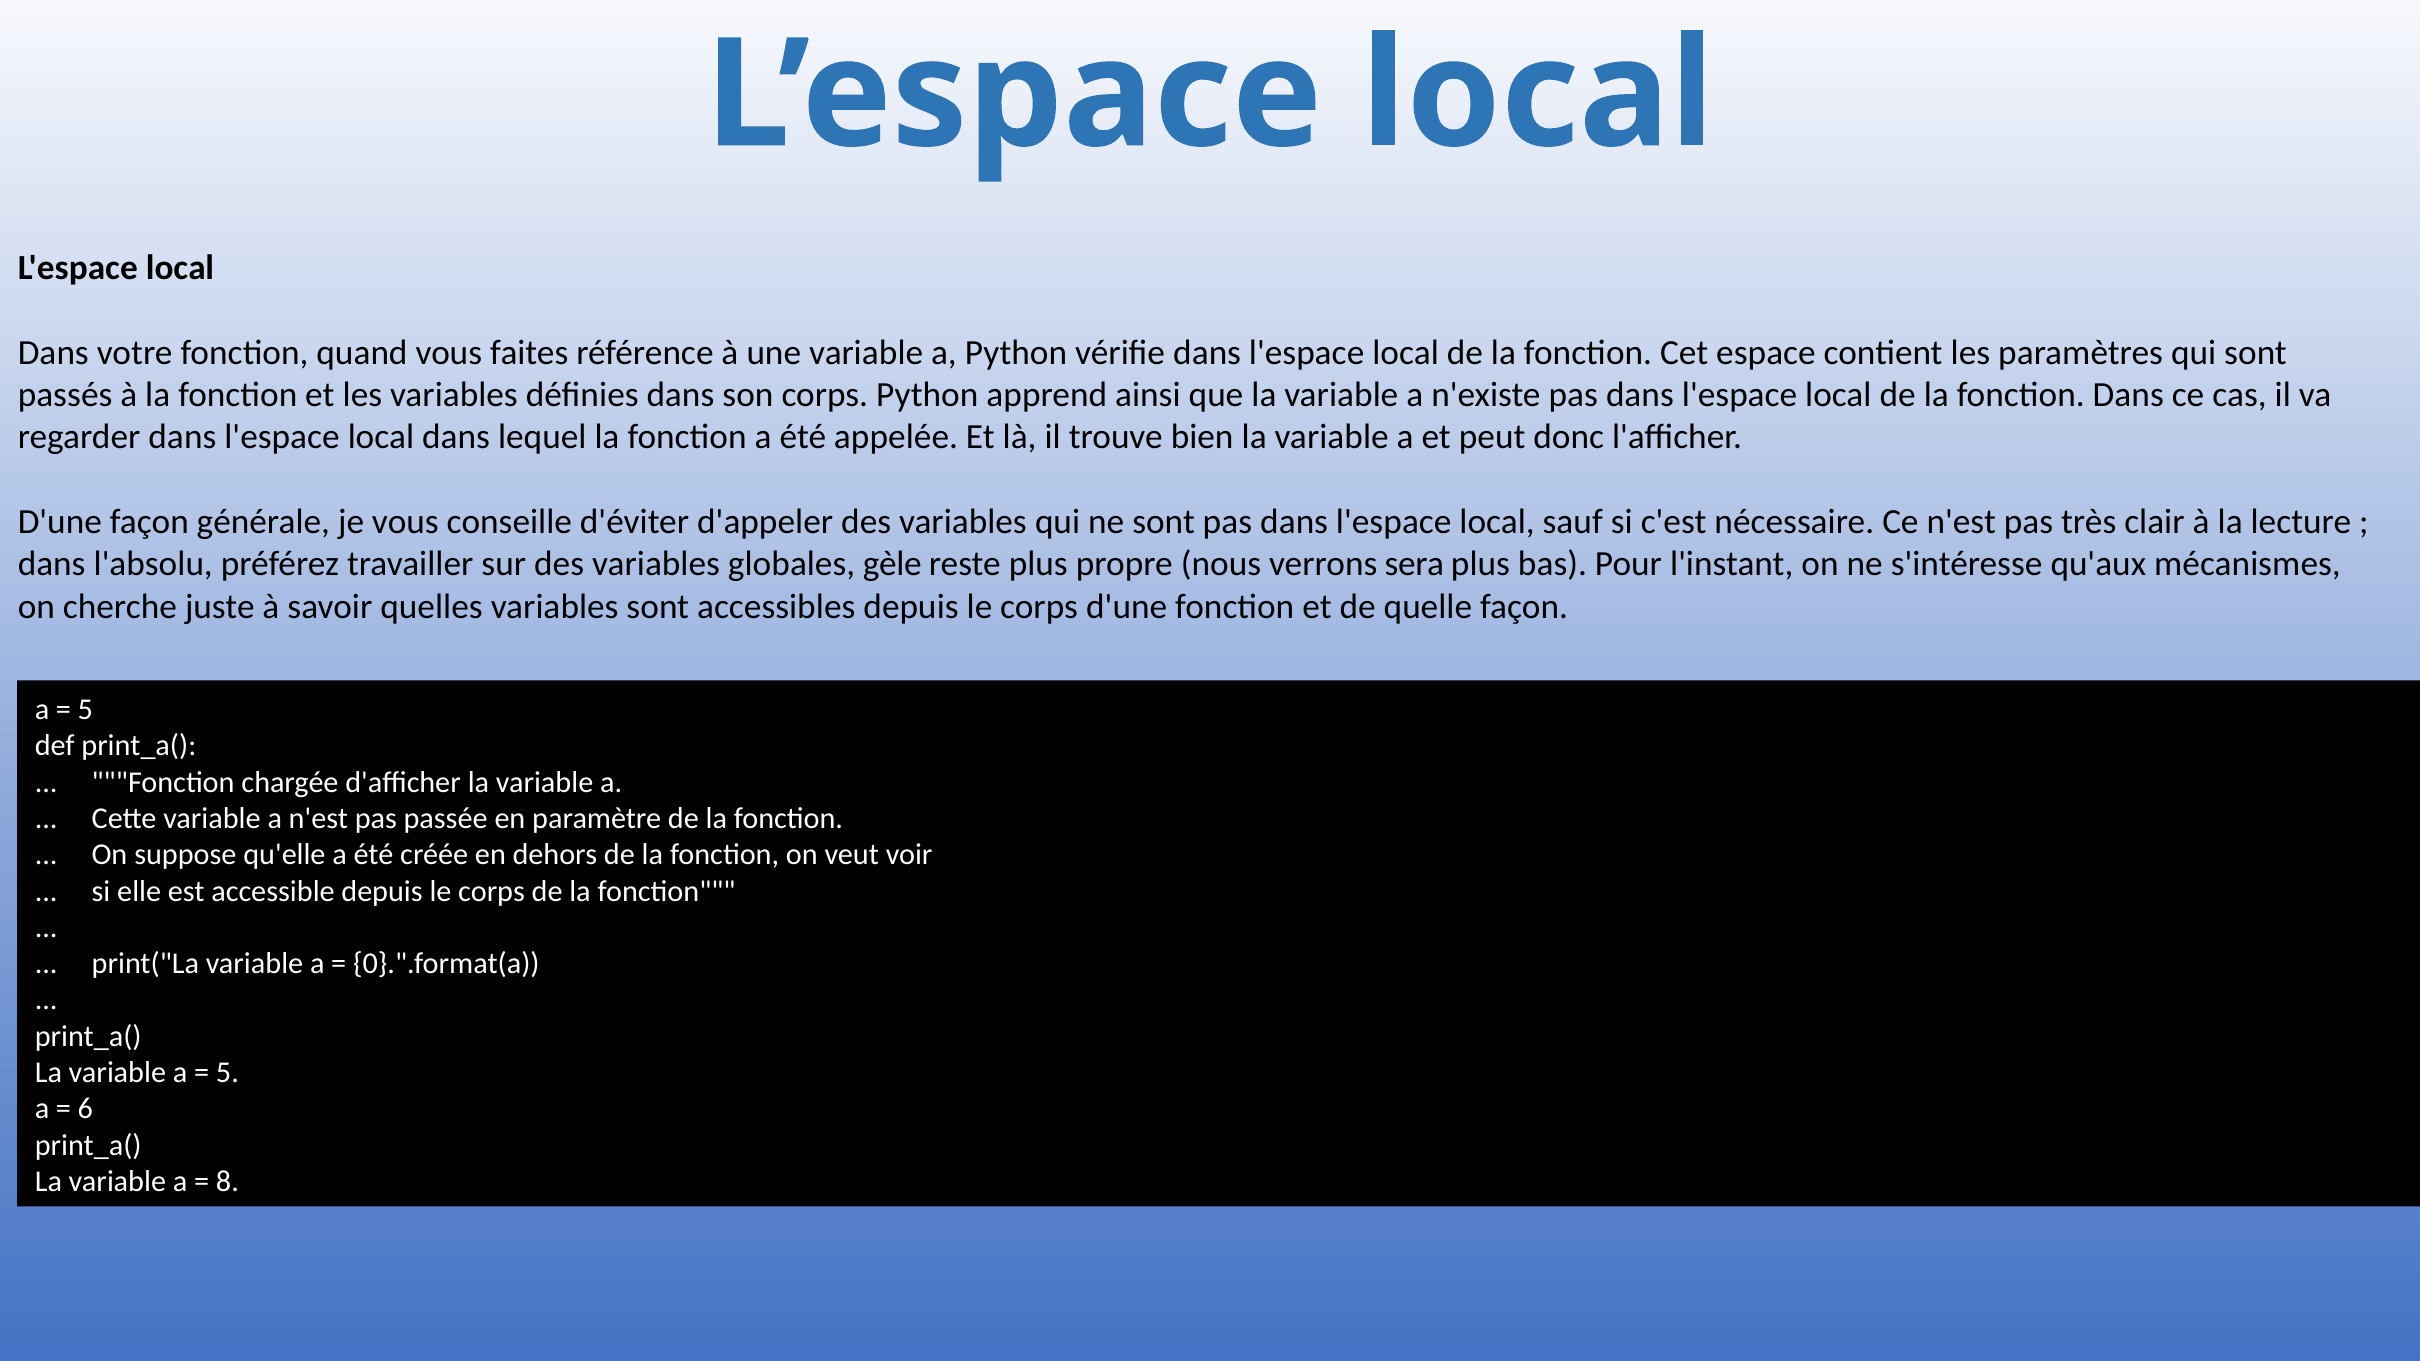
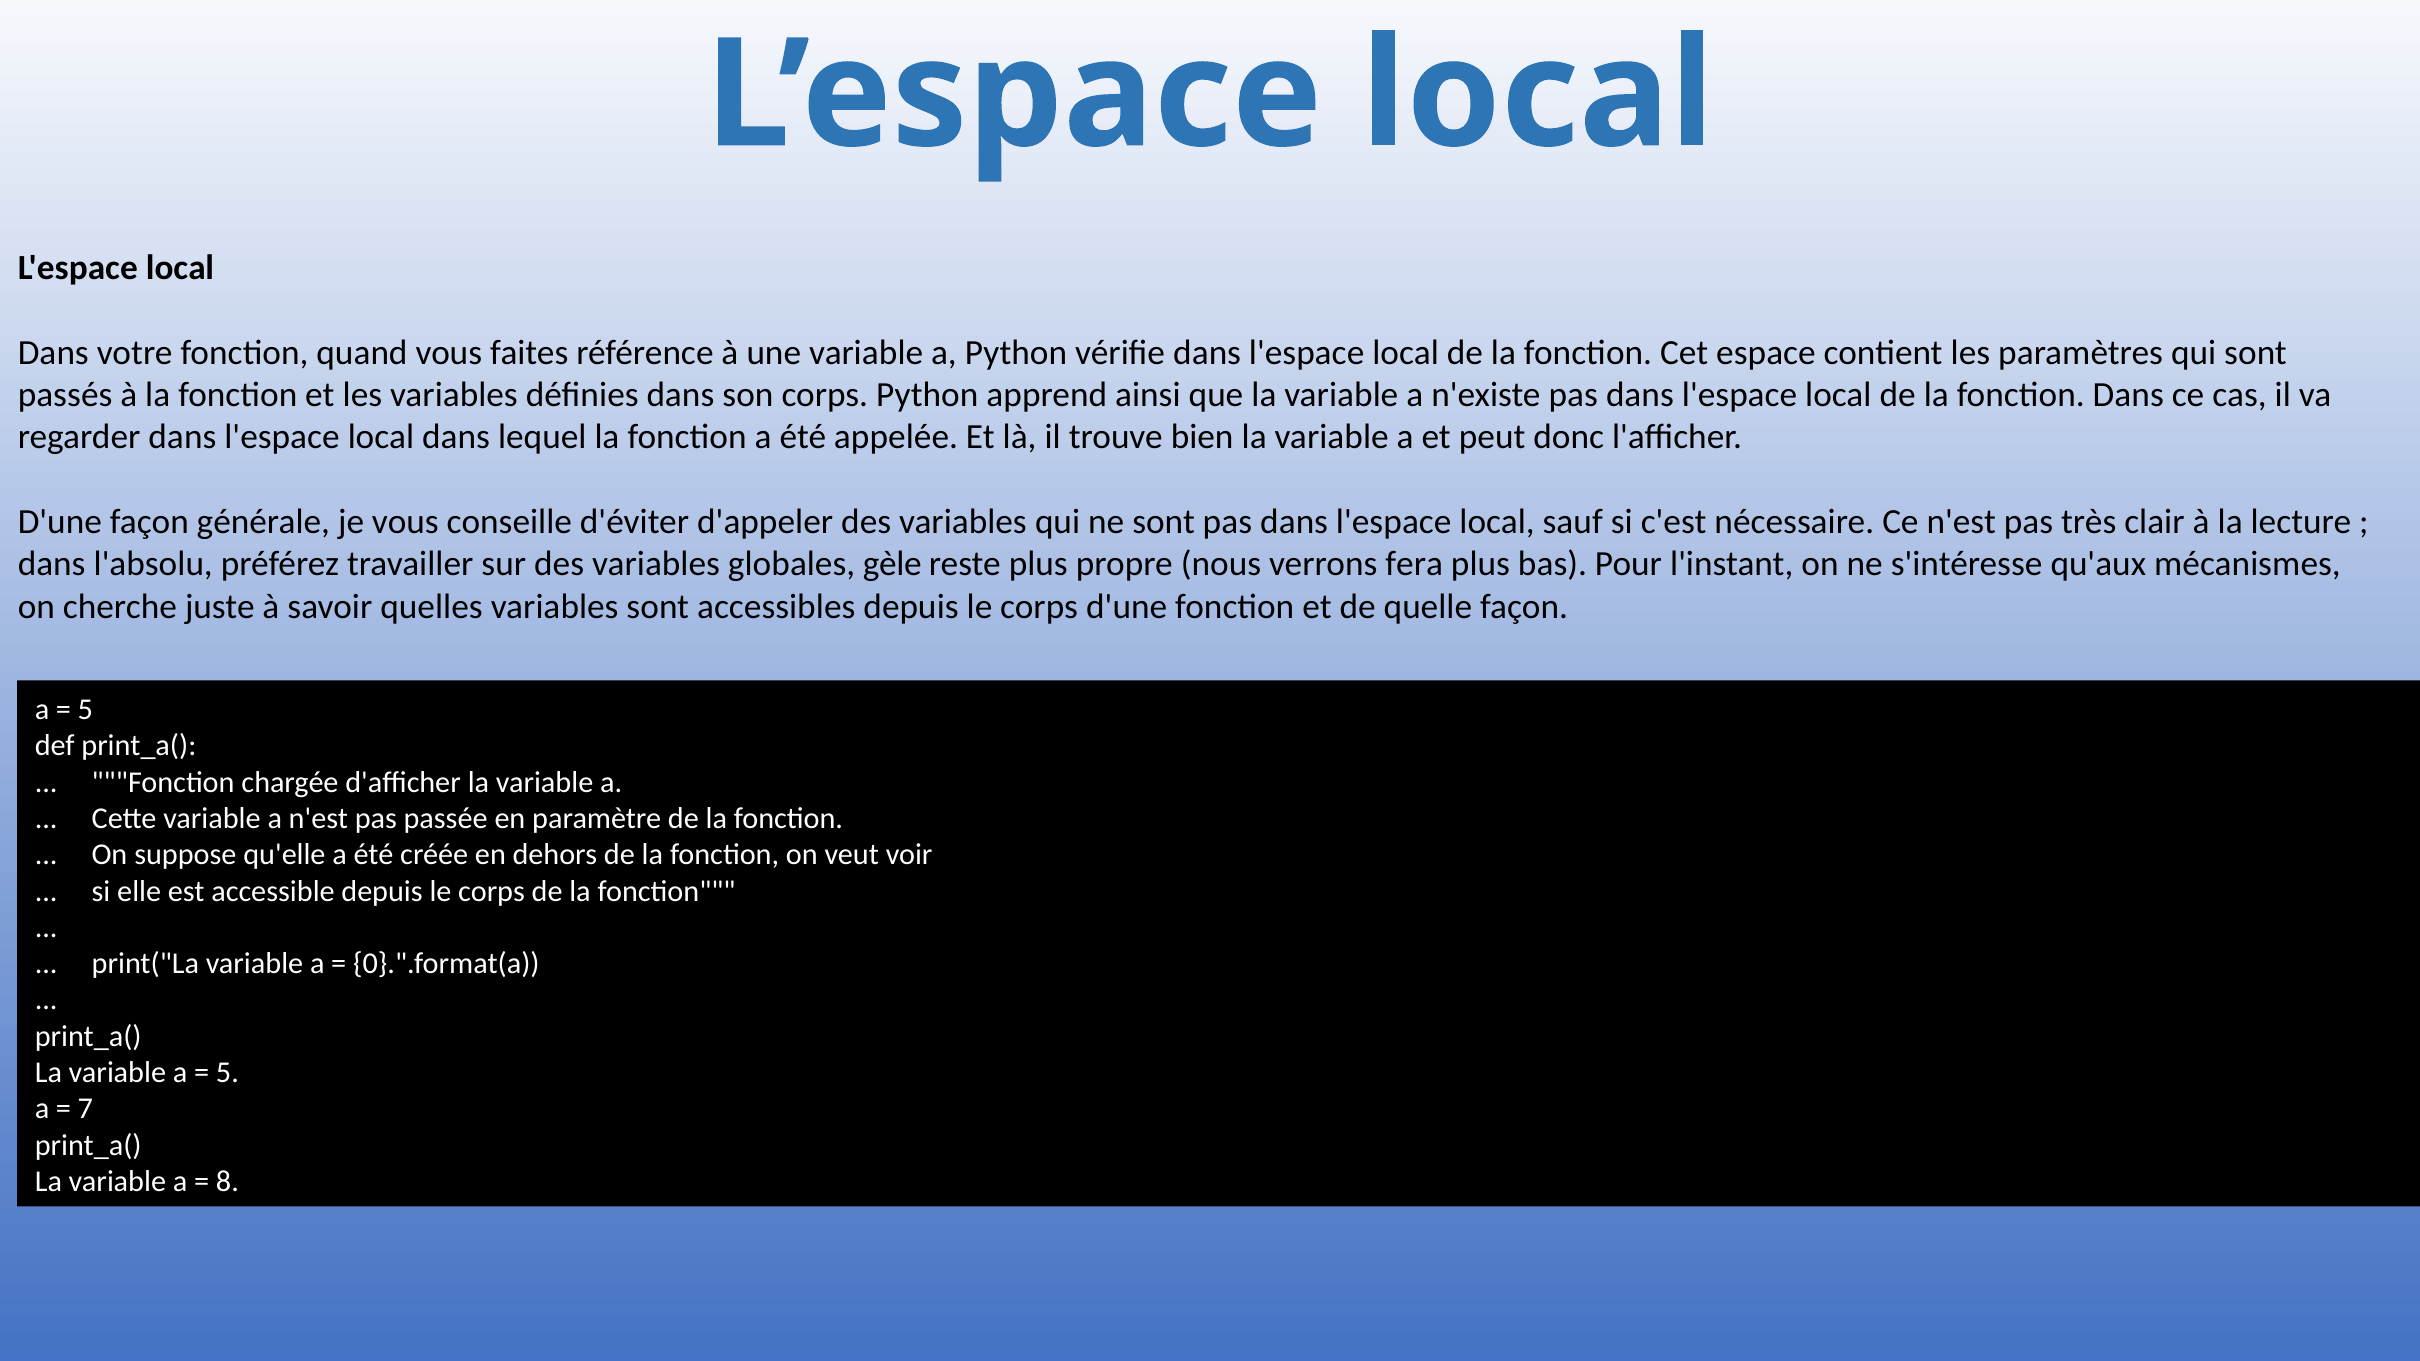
sera: sera -> fera
6: 6 -> 7
